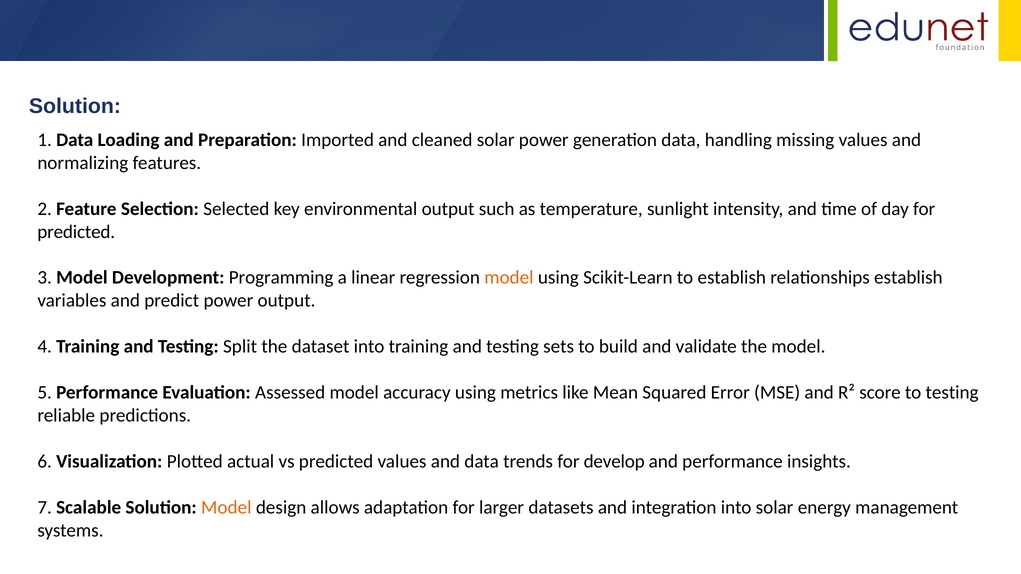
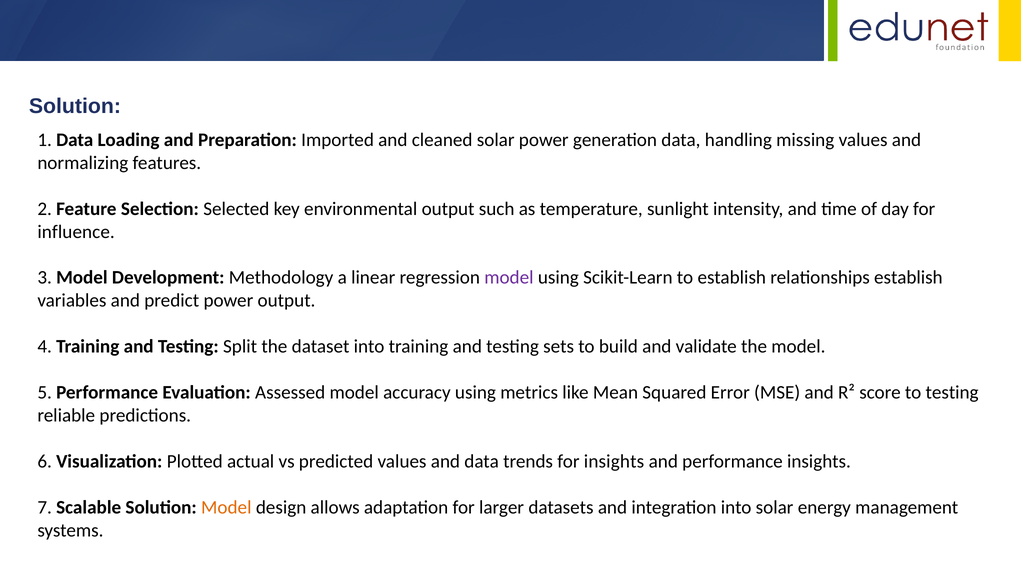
predicted at (76, 232): predicted -> influence
Programming: Programming -> Methodology
model at (509, 278) colour: orange -> purple
for develop: develop -> insights
